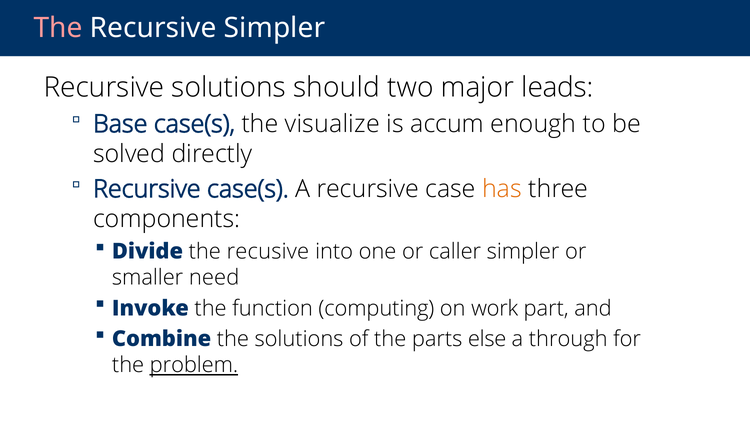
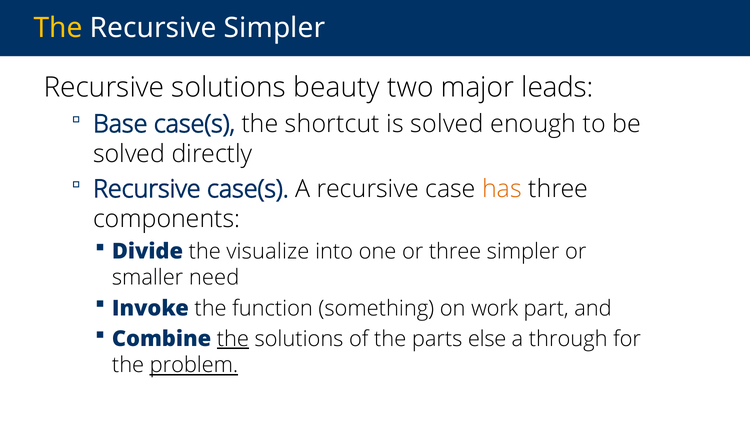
The at (58, 28) colour: pink -> yellow
should: should -> beauty
visualize: visualize -> shortcut
is accum: accum -> solved
recusive: recusive -> visualize
or caller: caller -> three
computing: computing -> something
the at (233, 339) underline: none -> present
